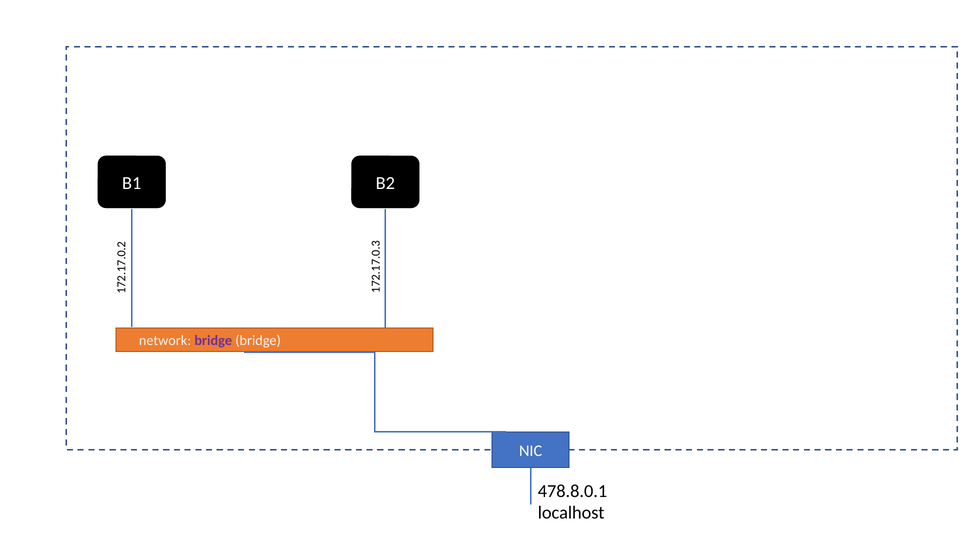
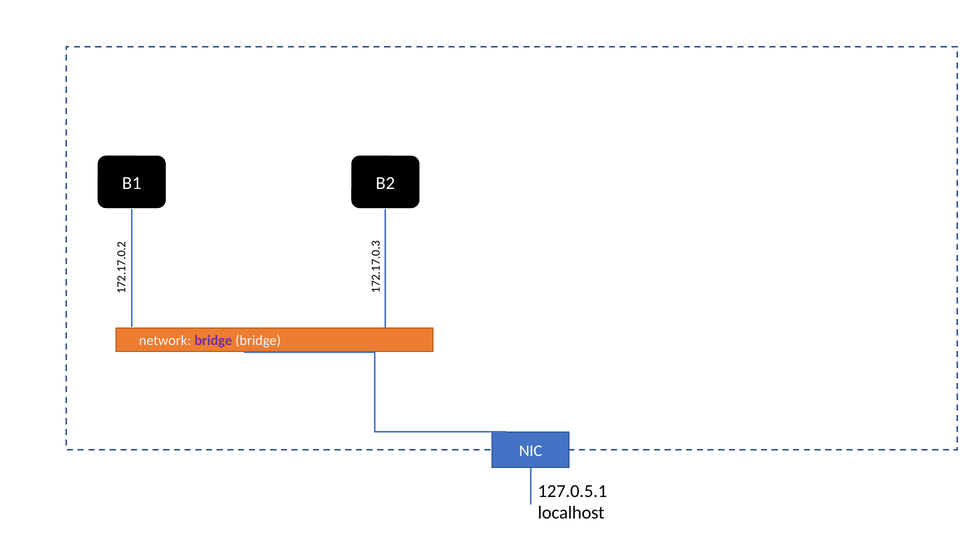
478.8.0.1: 478.8.0.1 -> 127.0.5.1
